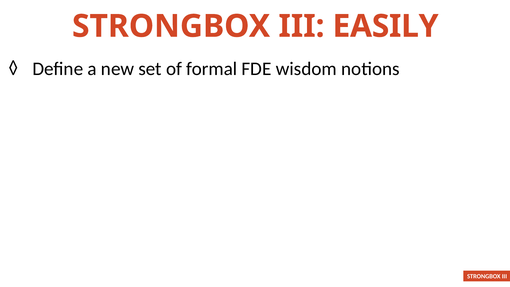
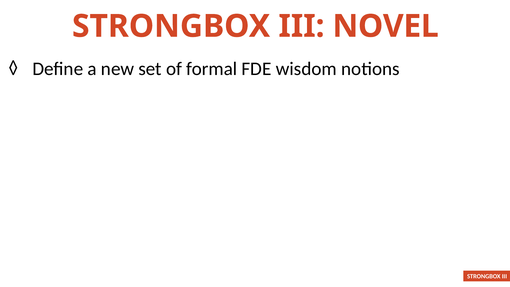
EASILY: EASILY -> NOVEL
